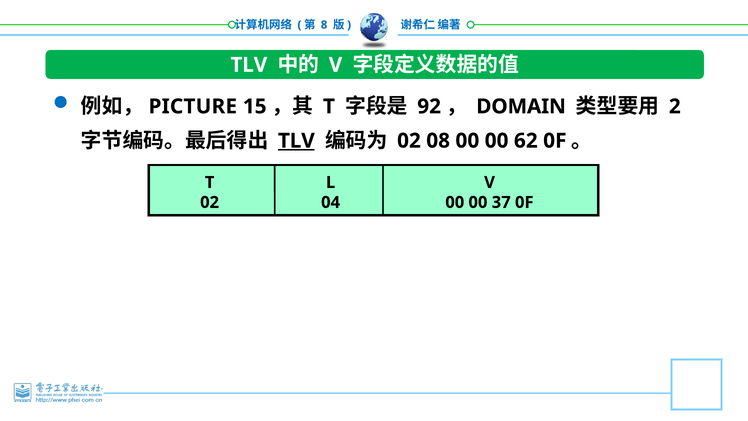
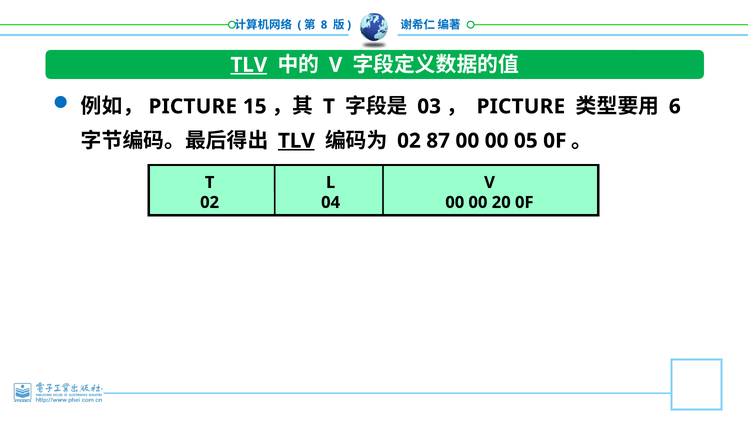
TLV at (249, 65) underline: none -> present
92: 92 -> 03
DOMAIN at (521, 106): DOMAIN -> PICTURE
2: 2 -> 6
08: 08 -> 87
62: 62 -> 05
37: 37 -> 20
